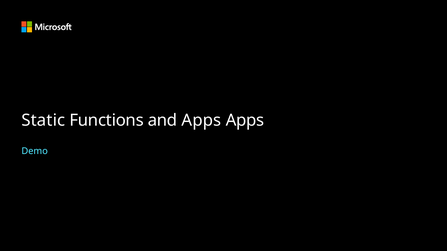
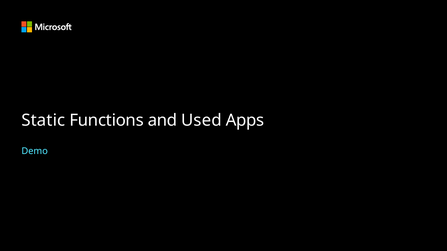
and Apps: Apps -> Used
